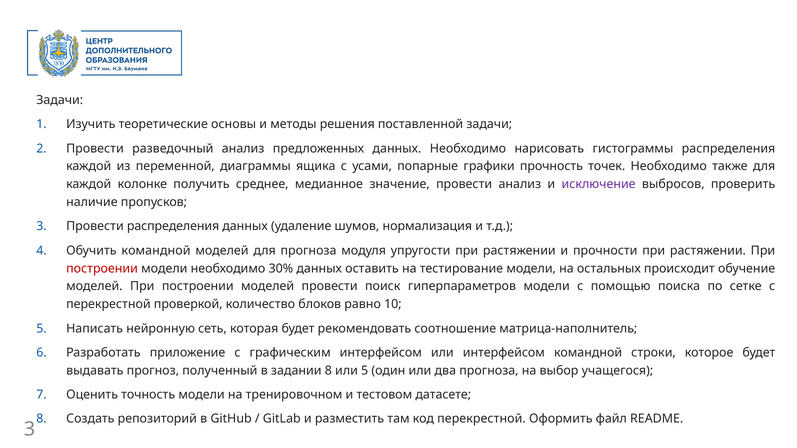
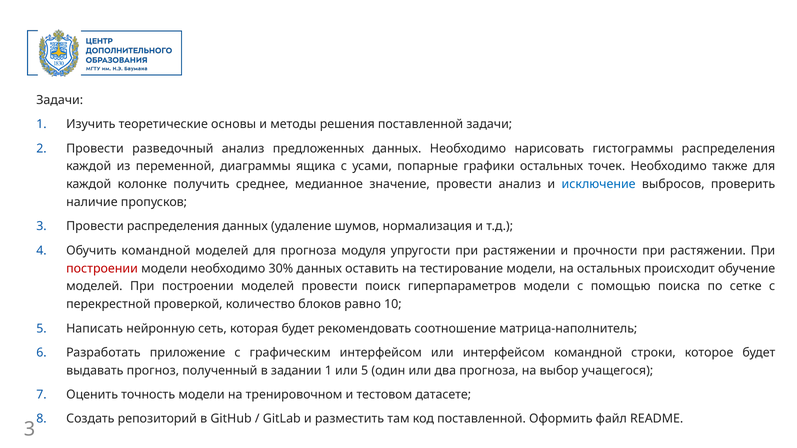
графики прочность: прочность -> остальных
исключение colour: purple -> blue
задании 8: 8 -> 1
код перекрестной: перекрестной -> поставленной
